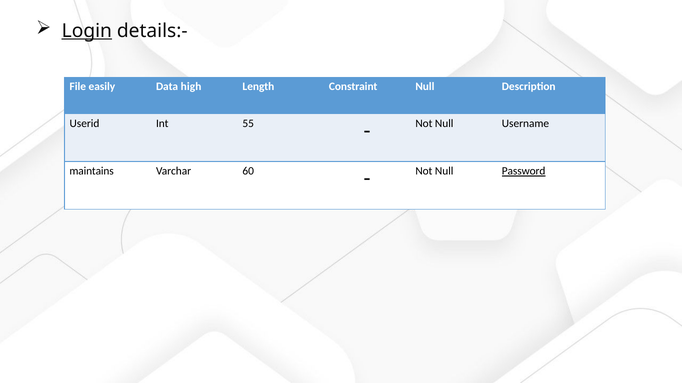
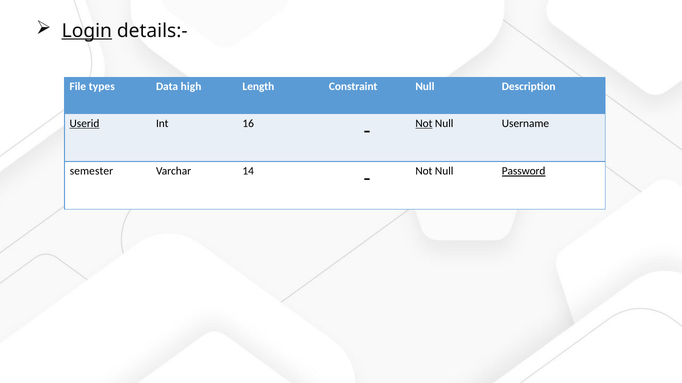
easily: easily -> types
Userid underline: none -> present
55: 55 -> 16
Not at (424, 124) underline: none -> present
maintains: maintains -> semester
60: 60 -> 14
